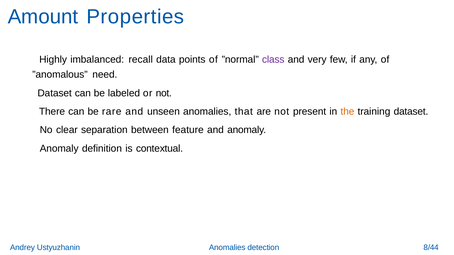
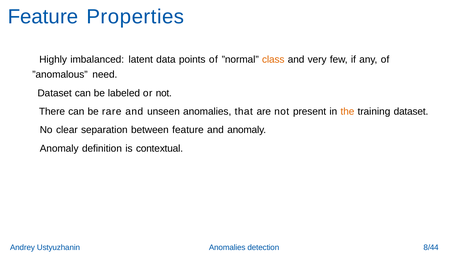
Amount at (43, 17): Amount -> Feature
recall: recall -> latent
class colour: purple -> orange
